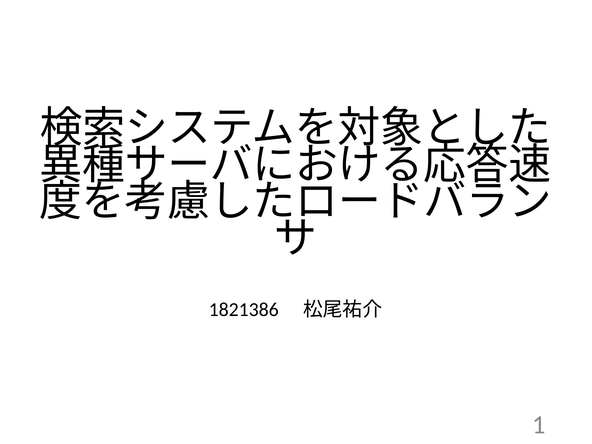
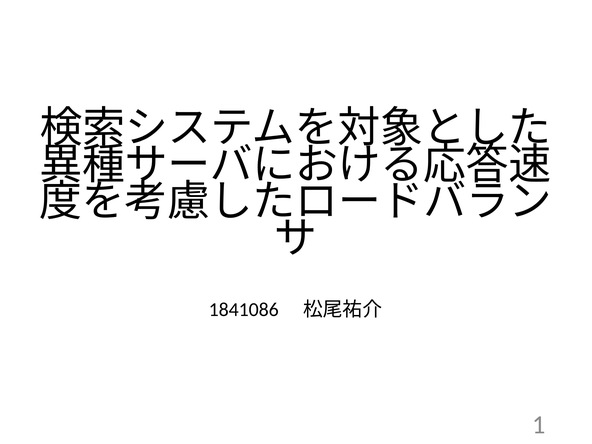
1821386: 1821386 -> 1841086
